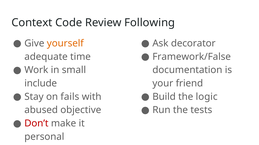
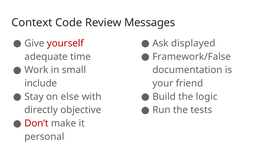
Following: Following -> Messages
yourself colour: orange -> red
decorator: decorator -> displayed
fails: fails -> else
abused: abused -> directly
